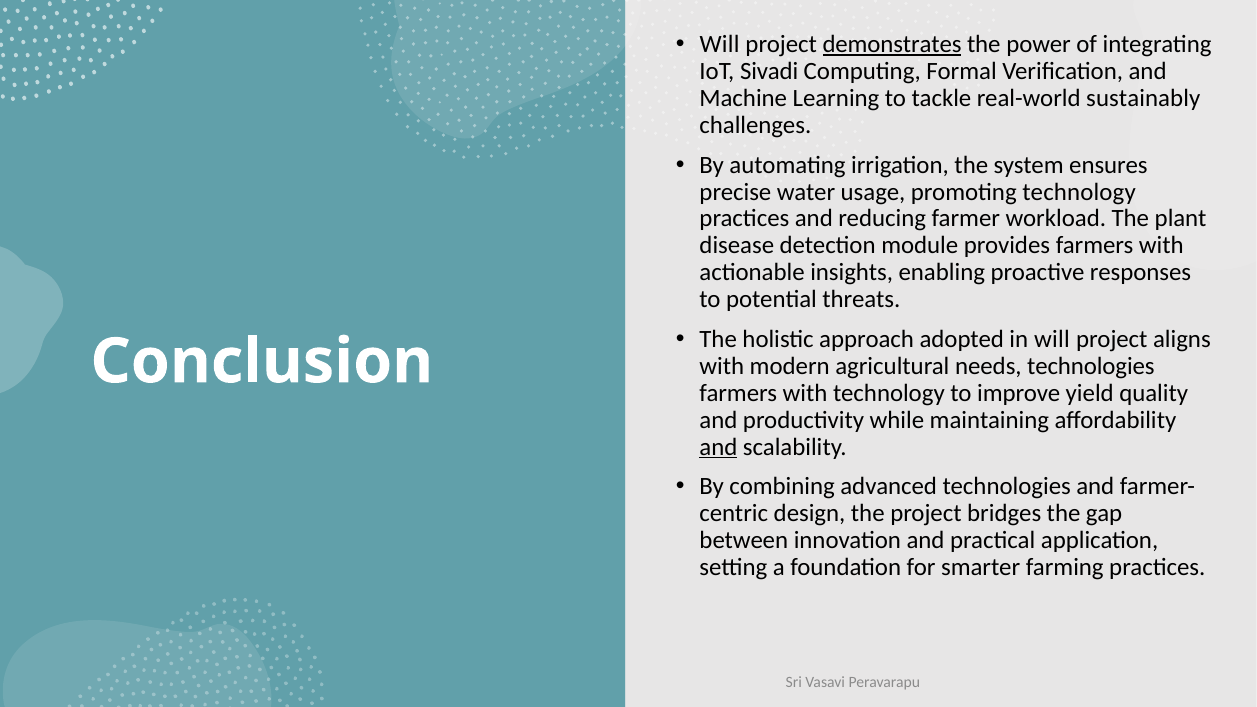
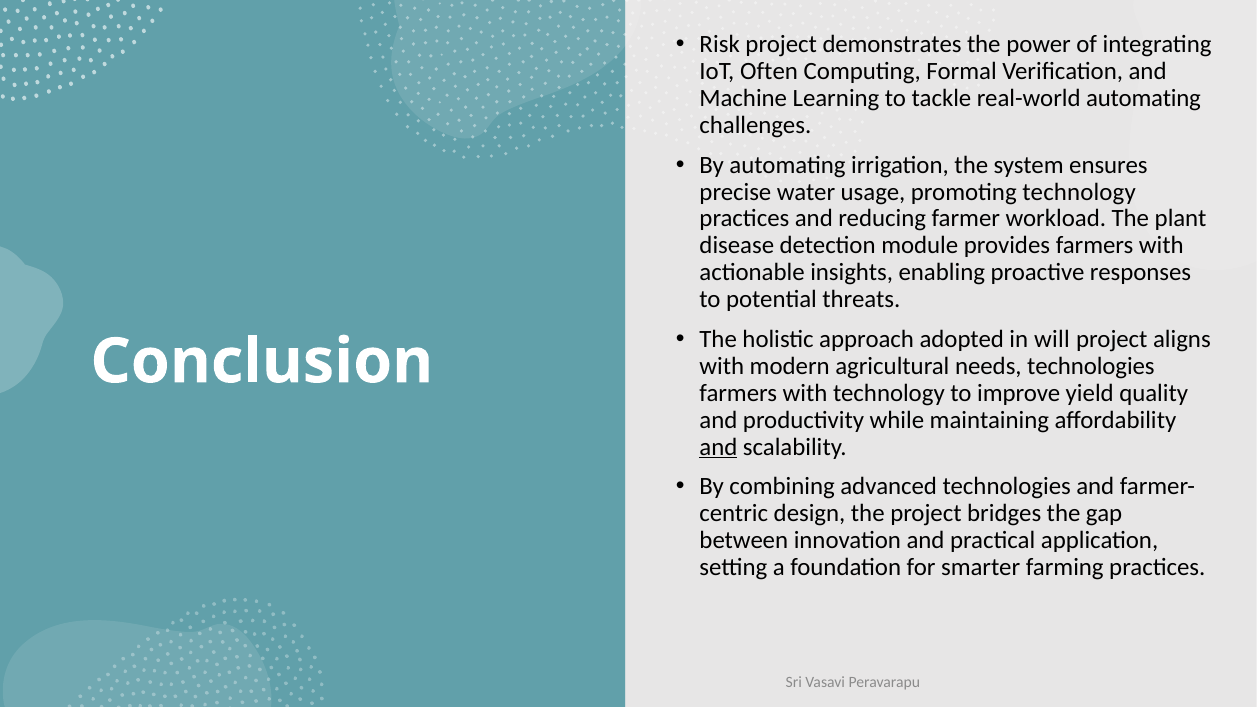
Will at (720, 44): Will -> Risk
demonstrates underline: present -> none
Sivadi: Sivadi -> Often
real-world sustainably: sustainably -> automating
